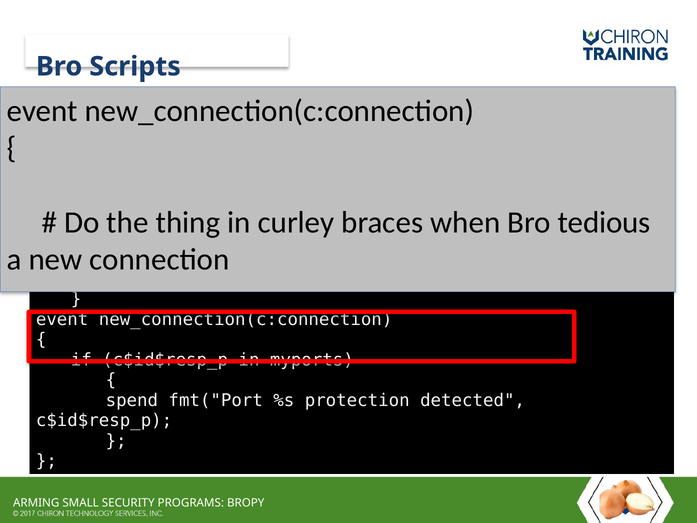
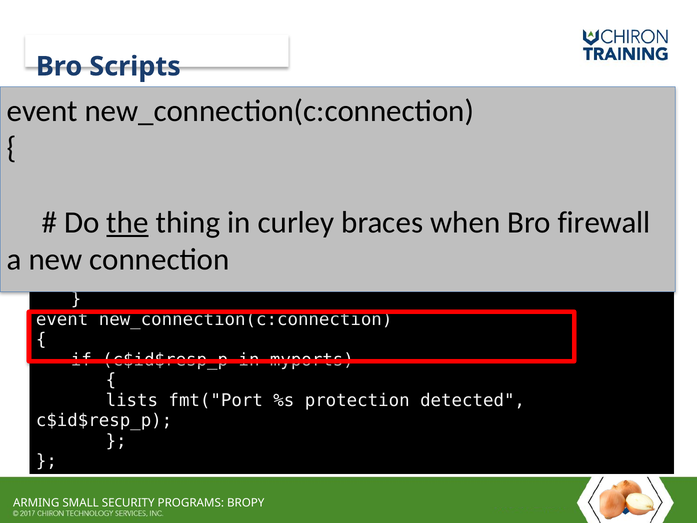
the at (128, 222) underline: none -> present
tedious: tedious -> firewall
spend: spend -> lists
